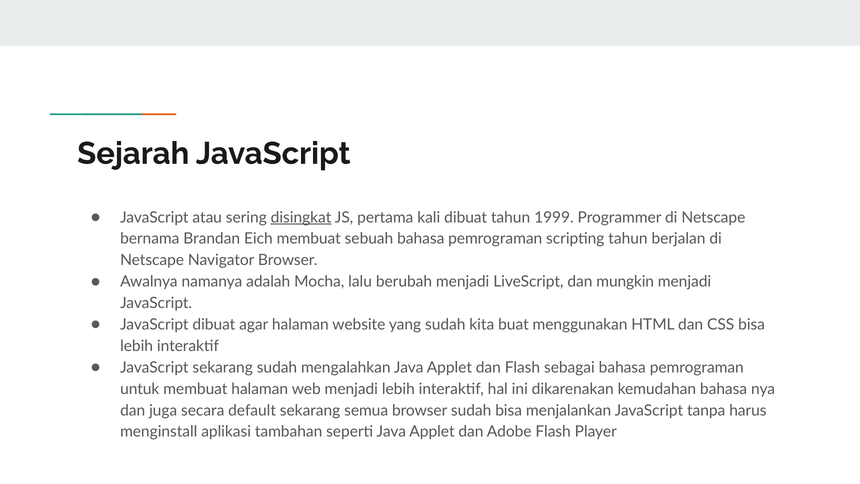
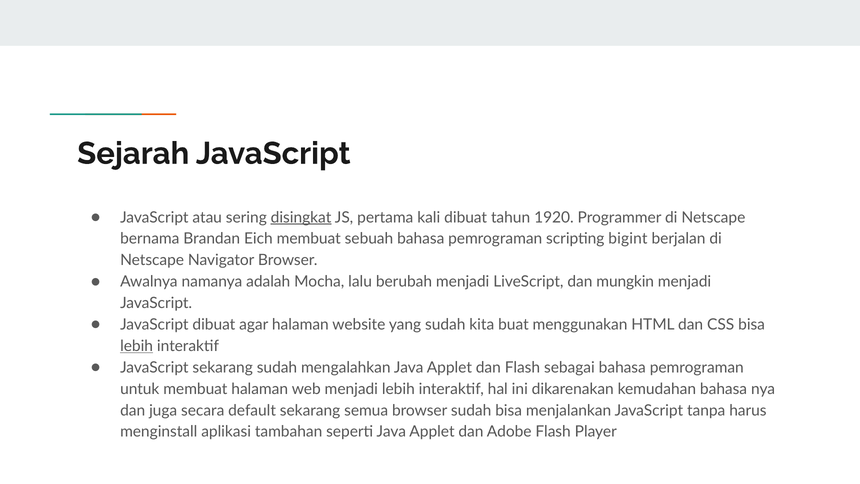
1999: 1999 -> 1920
scripting tahun: tahun -> bigint
lebih at (137, 346) underline: none -> present
